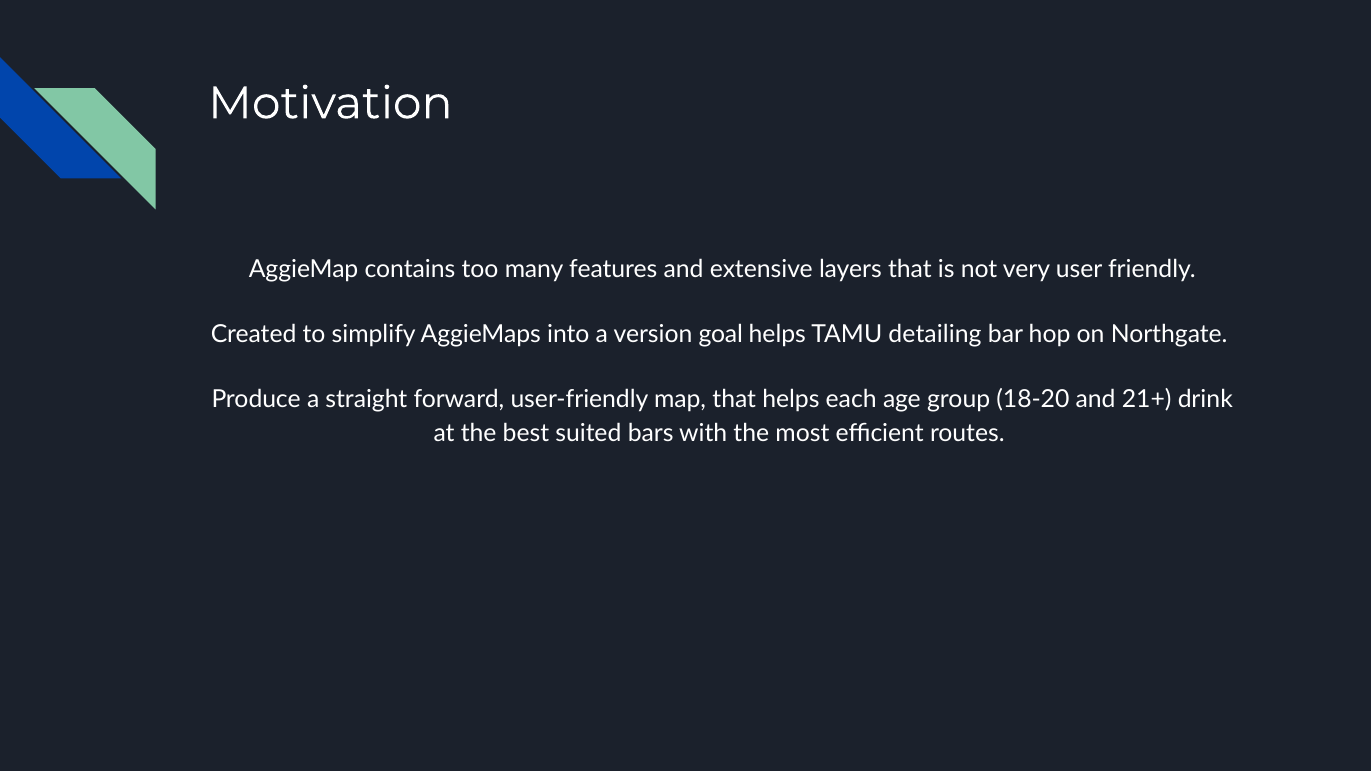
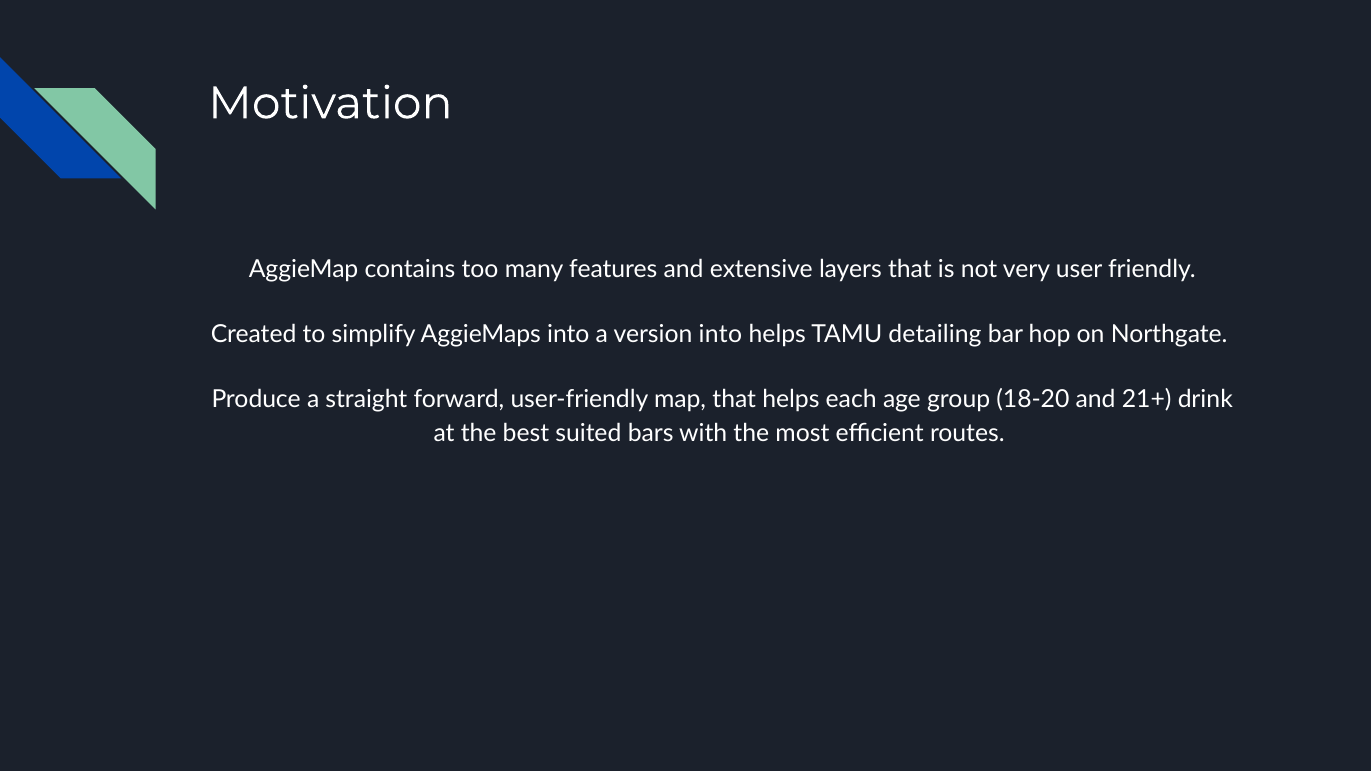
version goal: goal -> into
